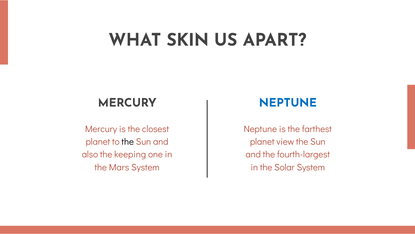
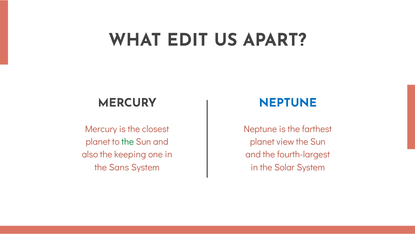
SKIN: SKIN -> EDIT
the at (128, 142) colour: black -> green
Mars: Mars -> Sans
